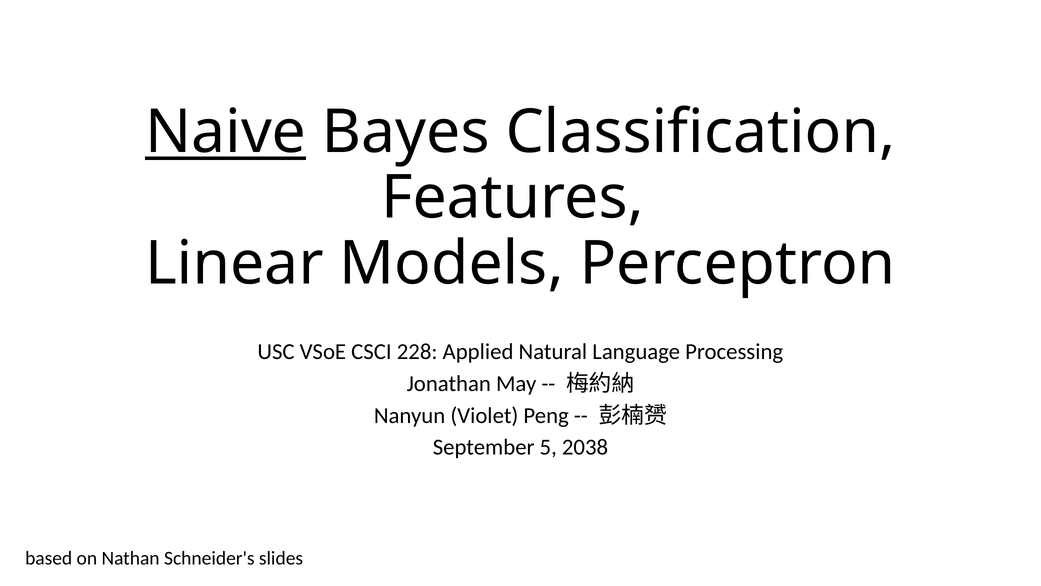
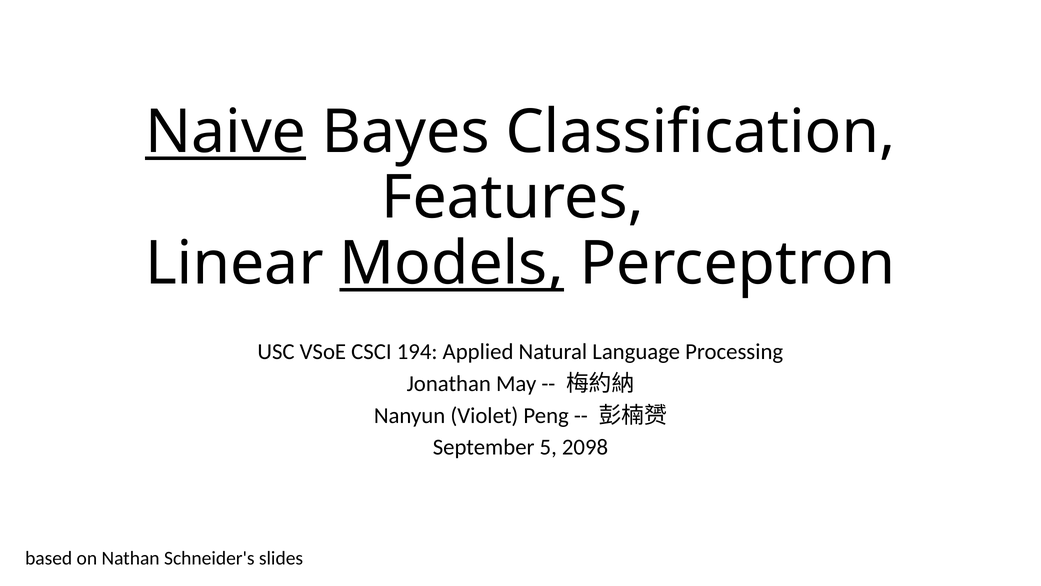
Models underline: none -> present
228: 228 -> 194
2038: 2038 -> 2098
